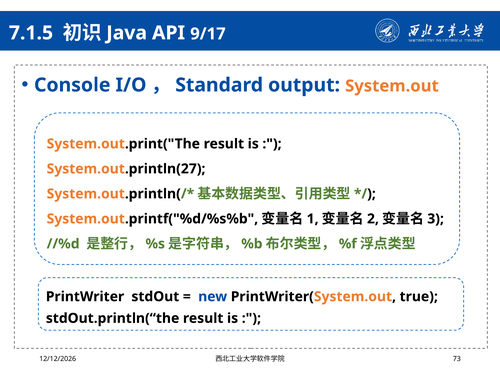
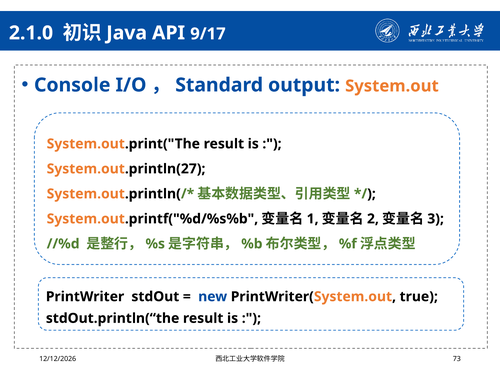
7.1.5: 7.1.5 -> 2.1.0
